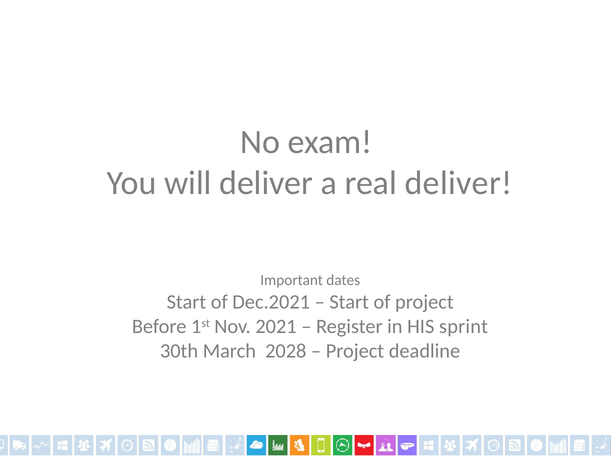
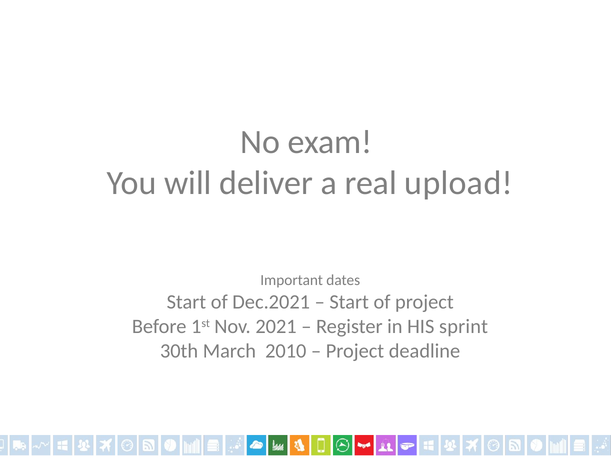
real deliver: deliver -> upload
2028: 2028 -> 2010
